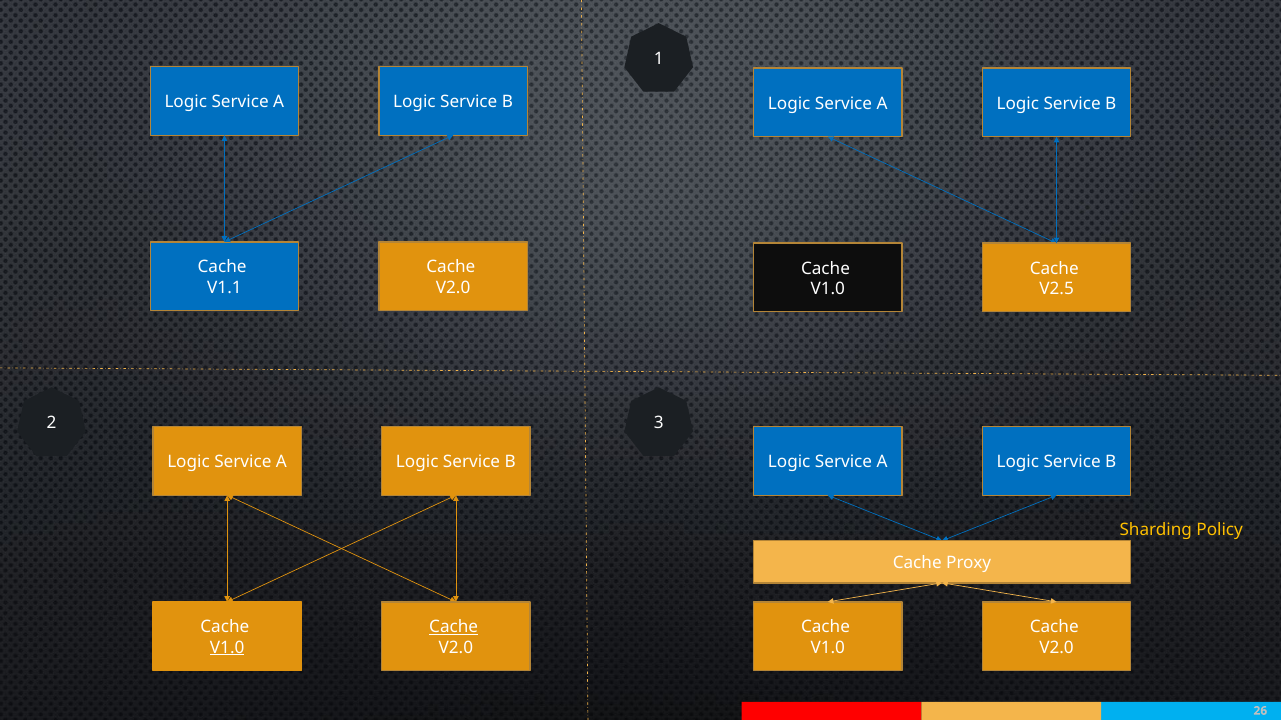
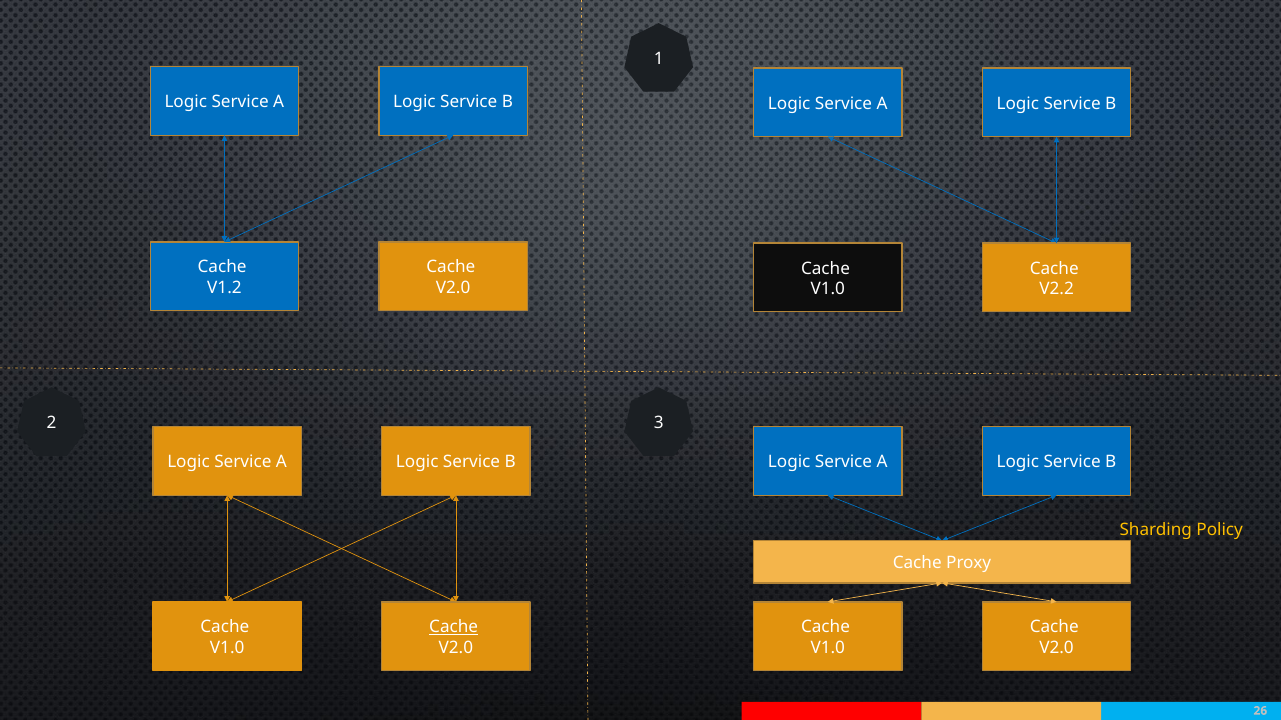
V1.1: V1.1 -> V1.2
V2.5: V2.5 -> V2.2
V1.0 at (227, 648) underline: present -> none
